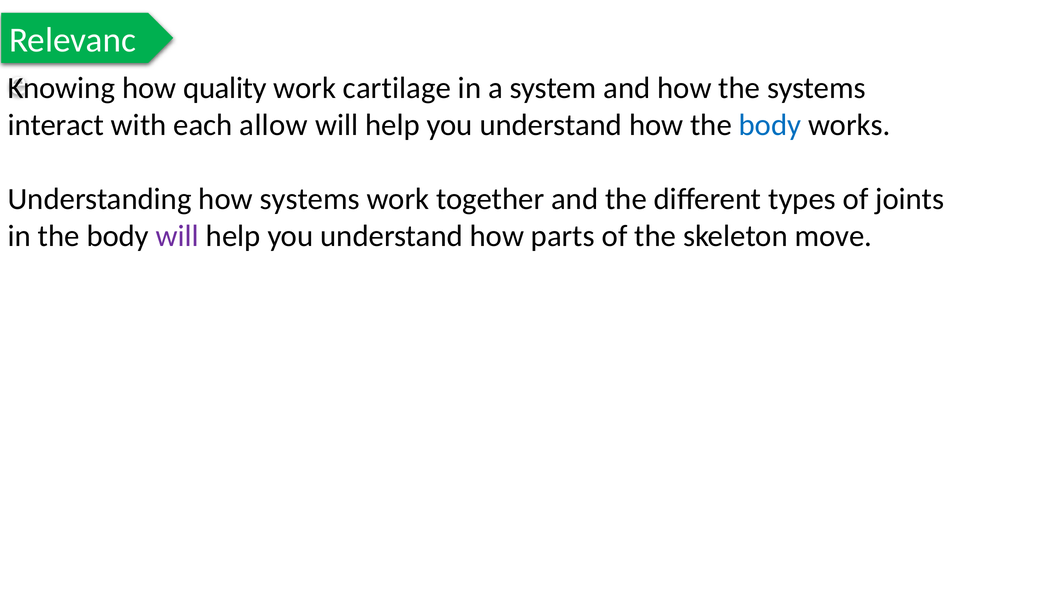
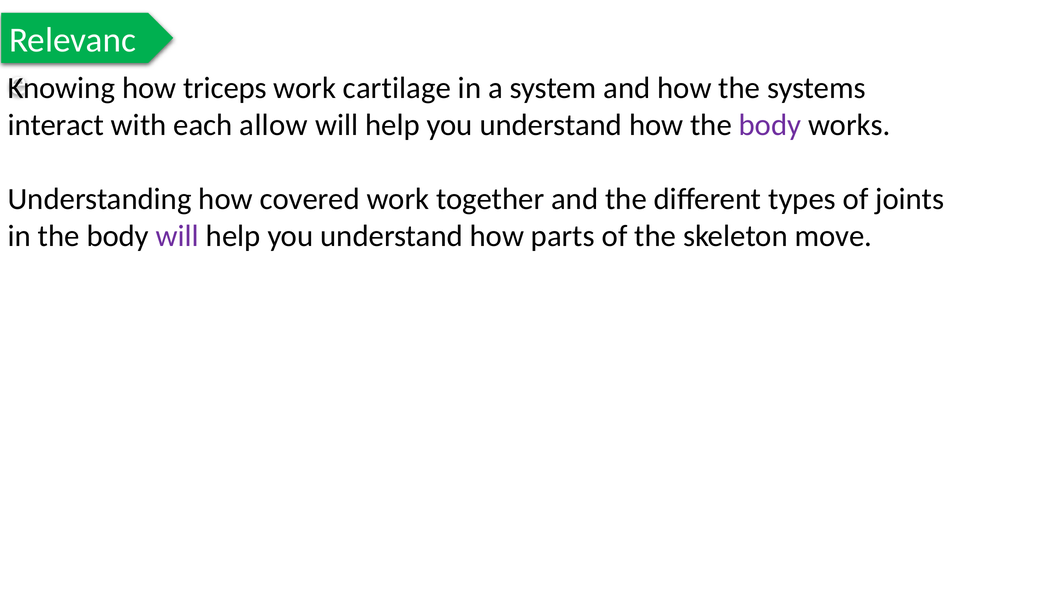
quality: quality -> triceps
body at (770, 125) colour: blue -> purple
how systems: systems -> covered
